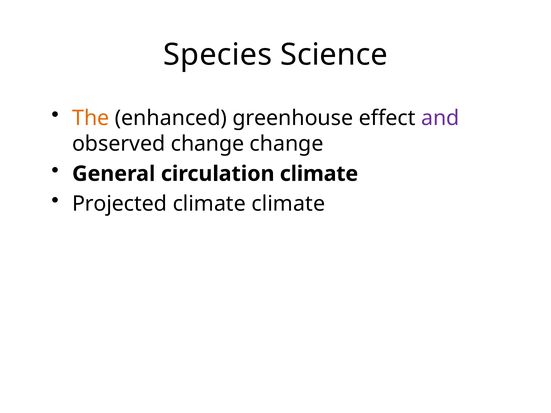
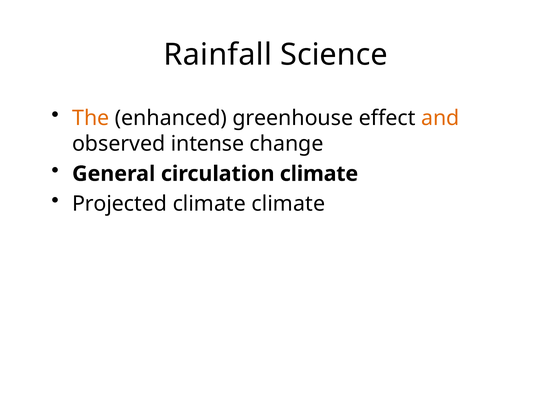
Species: Species -> Rainfall
and colour: purple -> orange
observed change: change -> intense
